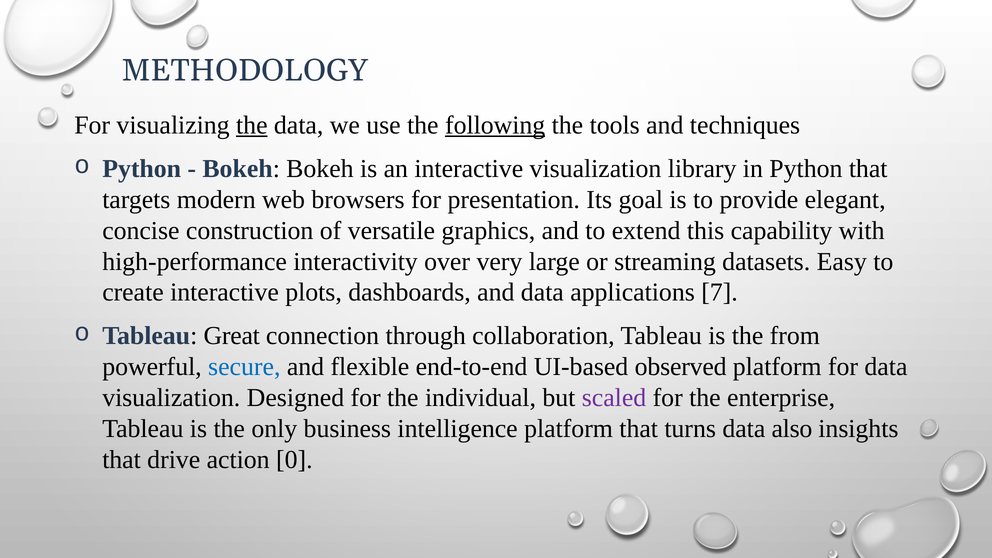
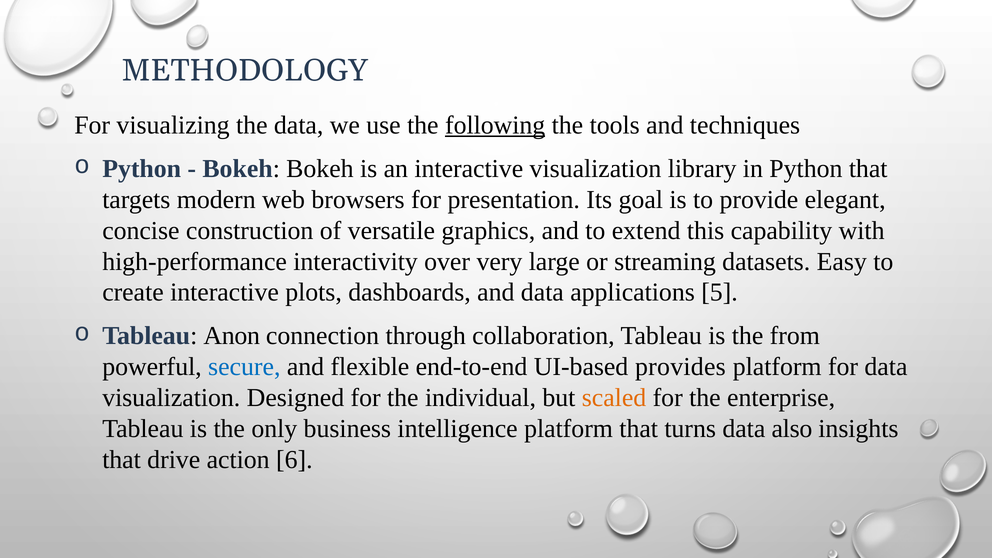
the at (252, 125) underline: present -> none
7: 7 -> 5
Great: Great -> Anon
observed: observed -> provides
scaled colour: purple -> orange
0: 0 -> 6
